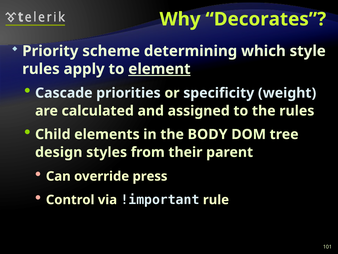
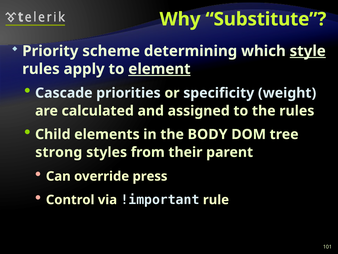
Decorates: Decorates -> Substitute
style underline: none -> present
design: design -> strong
